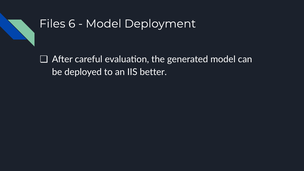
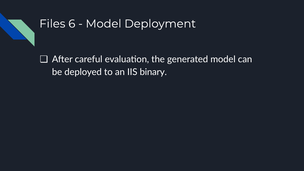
better: better -> binary
